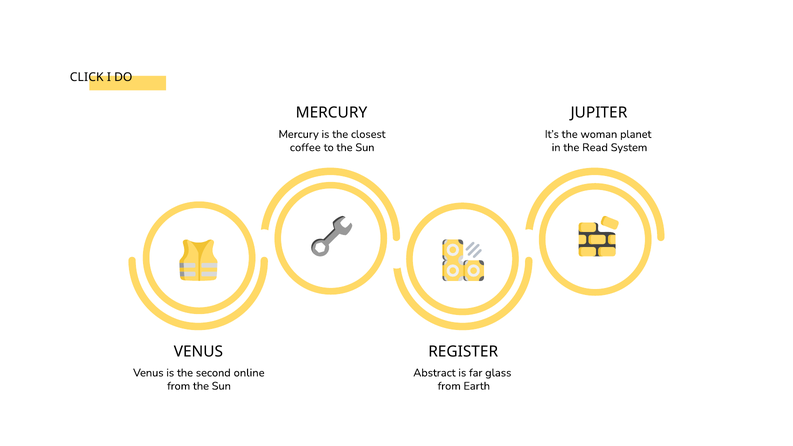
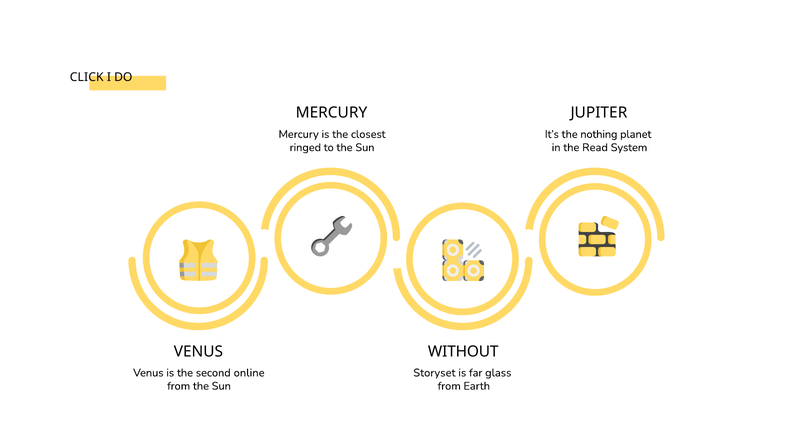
woman: woman -> nothing
coffee: coffee -> ringed
REGISTER: REGISTER -> WITHOUT
Abstract: Abstract -> Storyset
